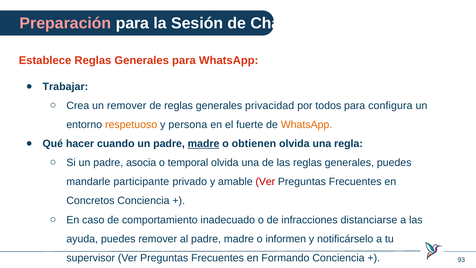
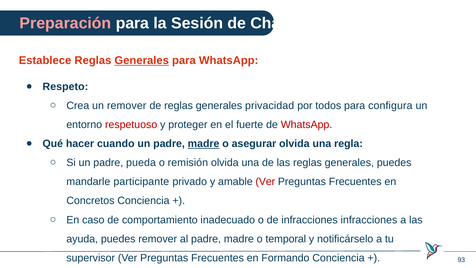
Generales at (142, 61) underline: none -> present
Trabajar: Trabajar -> Respeto
respetuoso colour: orange -> red
persona: persona -> proteger
WhatsApp at (307, 125) colour: orange -> red
obtienen: obtienen -> asegurar
asocia: asocia -> pueda
temporal: temporal -> remisión
infracciones distanciarse: distanciarse -> infracciones
informen: informen -> temporal
